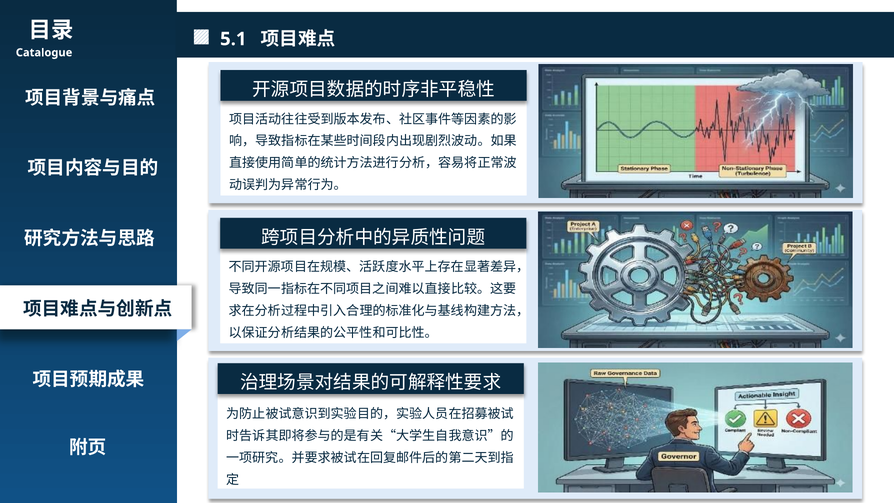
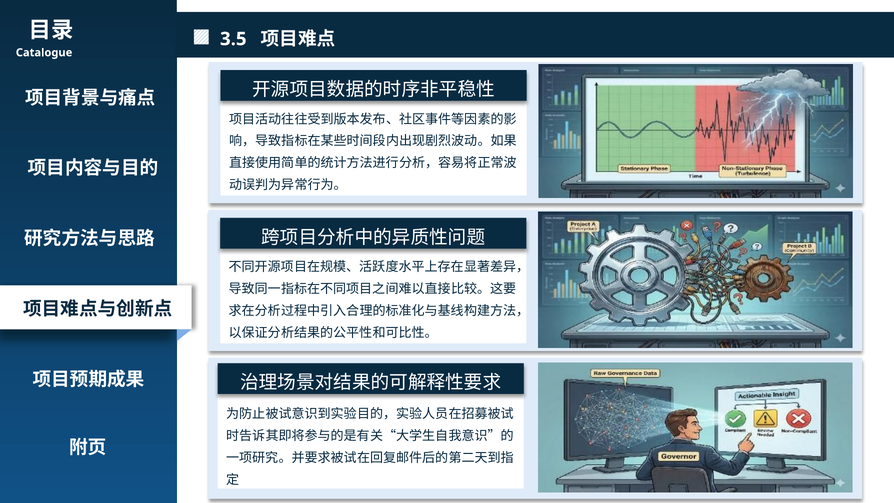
5.1: 5.1 -> 3.5
